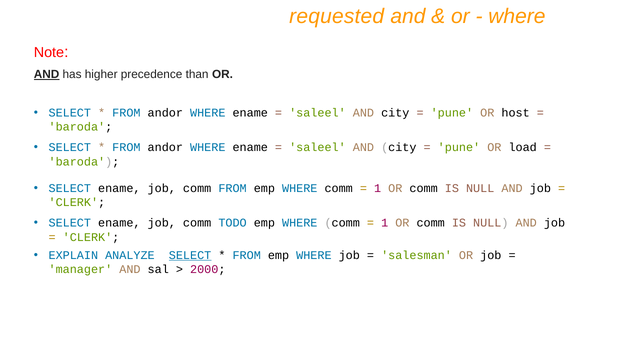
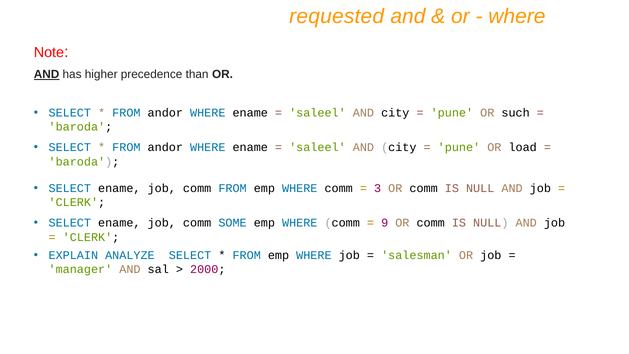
host: host -> such
1 at (378, 188): 1 -> 3
TODO: TODO -> SOME
1 at (385, 223): 1 -> 9
SELECT at (190, 255) underline: present -> none
